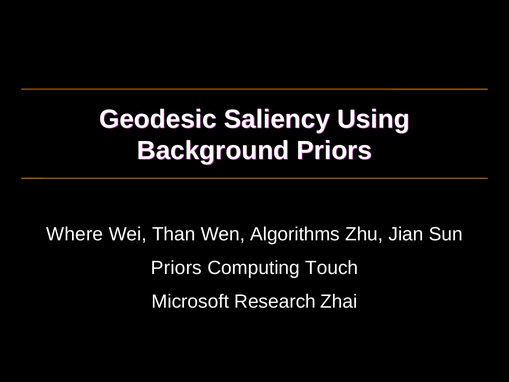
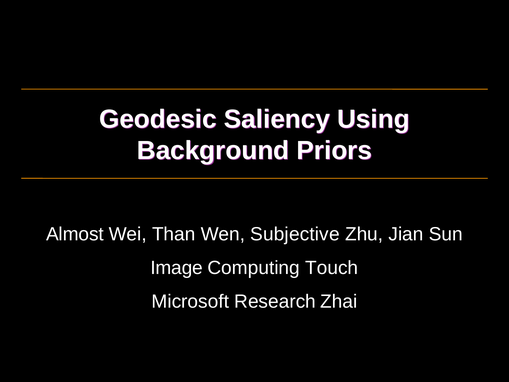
Where: Where -> Almost
Algorithms: Algorithms -> Subjective
Priors at (176, 268): Priors -> Image
